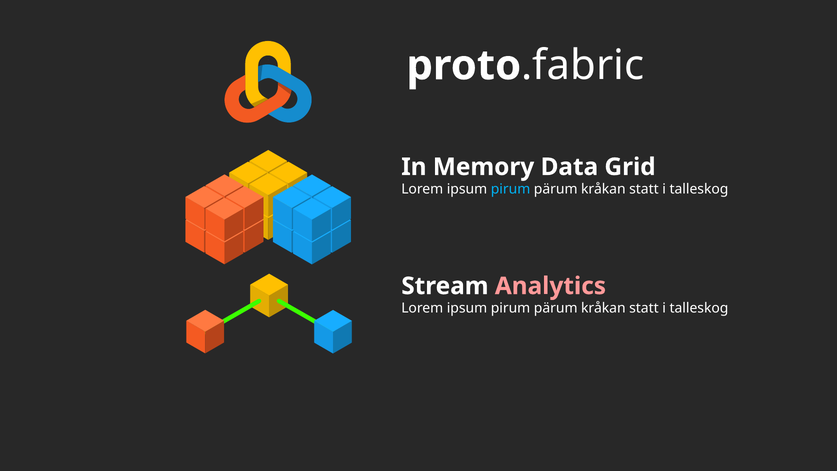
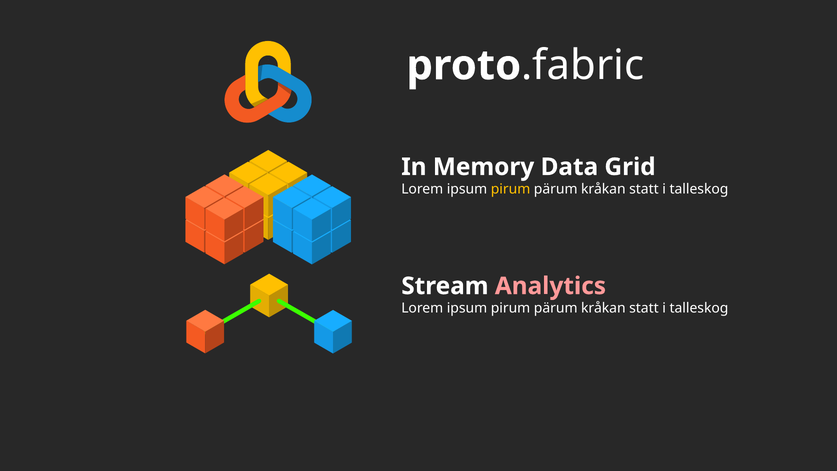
pirum at (511, 189) colour: light blue -> yellow
